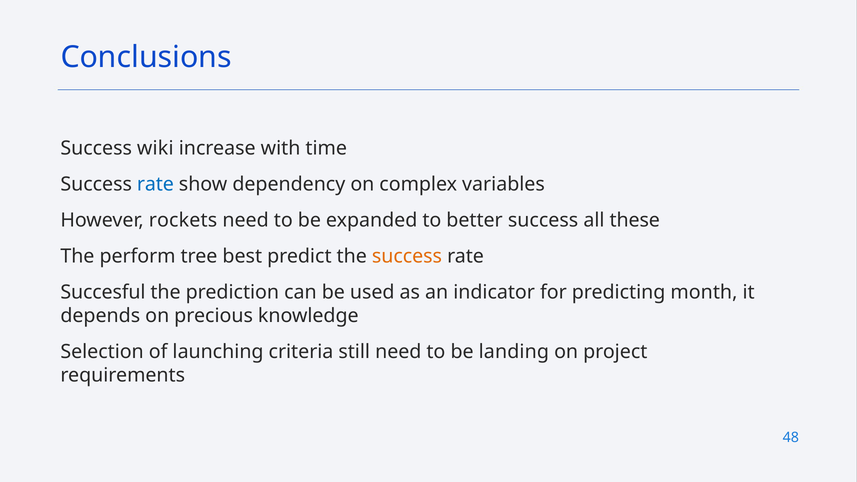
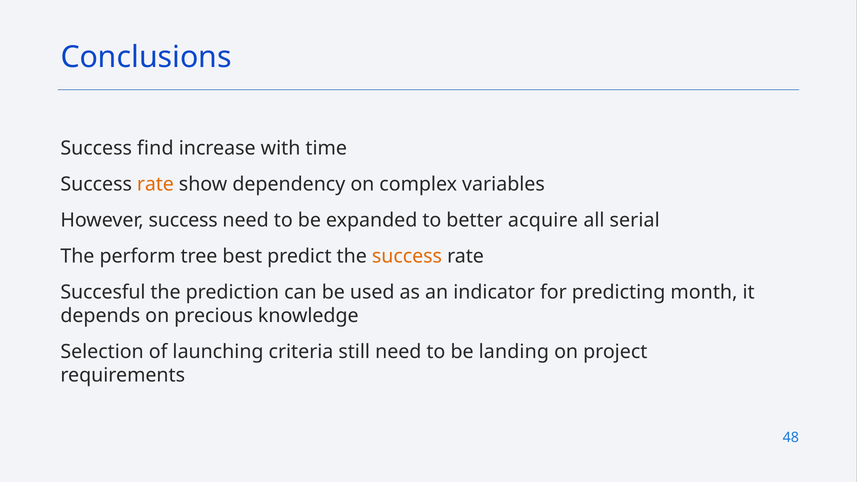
wiki: wiki -> find
rate at (155, 184) colour: blue -> orange
However rockets: rockets -> success
better success: success -> acquire
these: these -> serial
